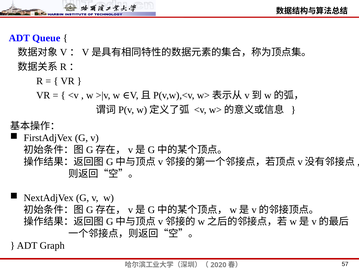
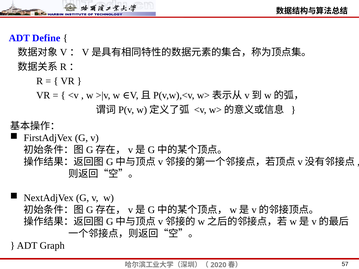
Queue: Queue -> Define
